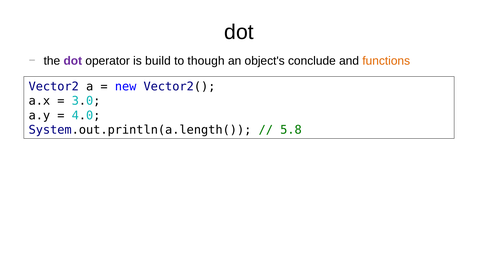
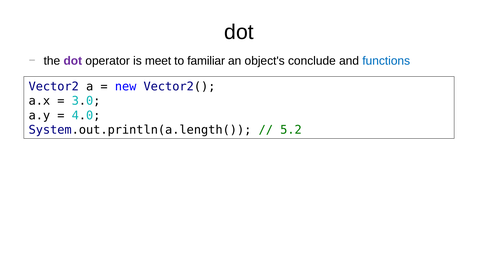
build: build -> meet
though: though -> familiar
functions colour: orange -> blue
5.8: 5.8 -> 5.2
